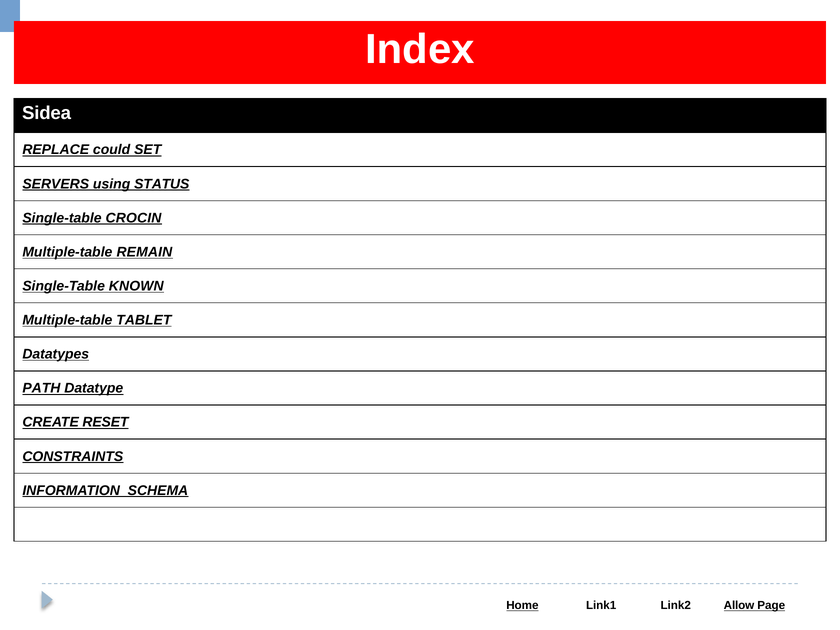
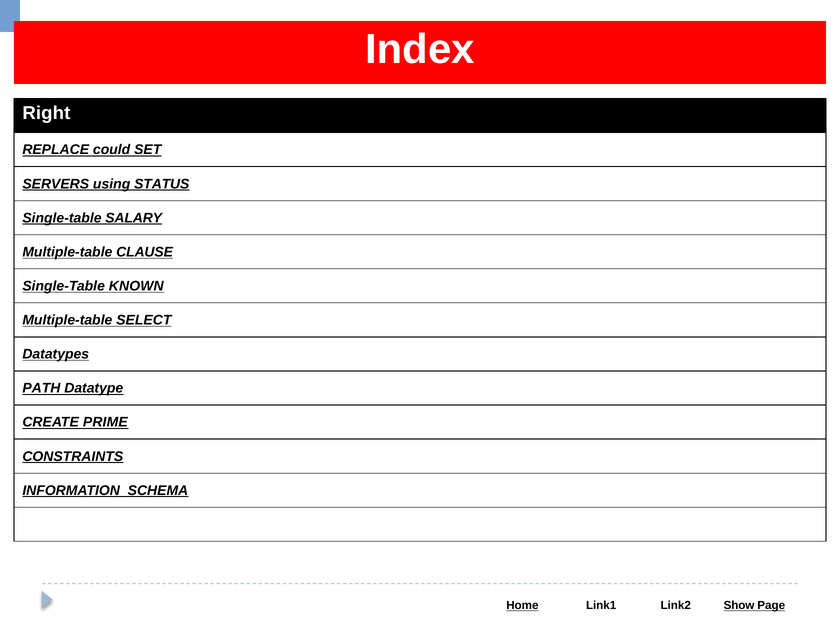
Sidea: Sidea -> Right
CROCIN: CROCIN -> SALARY
REMAIN: REMAIN -> CLAUSE
TABLET: TABLET -> SELECT
RESET: RESET -> PRIME
Allow: Allow -> Show
